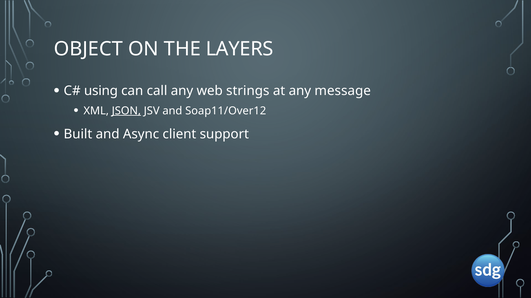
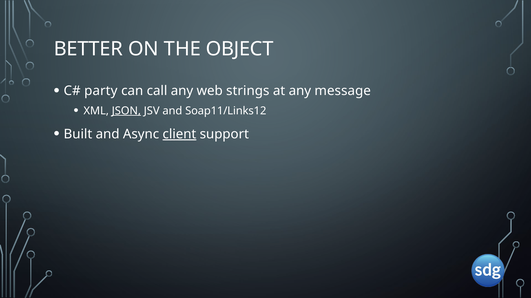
OBJECT: OBJECT -> BETTER
LAYERS: LAYERS -> OBJECT
using: using -> party
Soap11/Over12: Soap11/Over12 -> Soap11/Links12
client underline: none -> present
